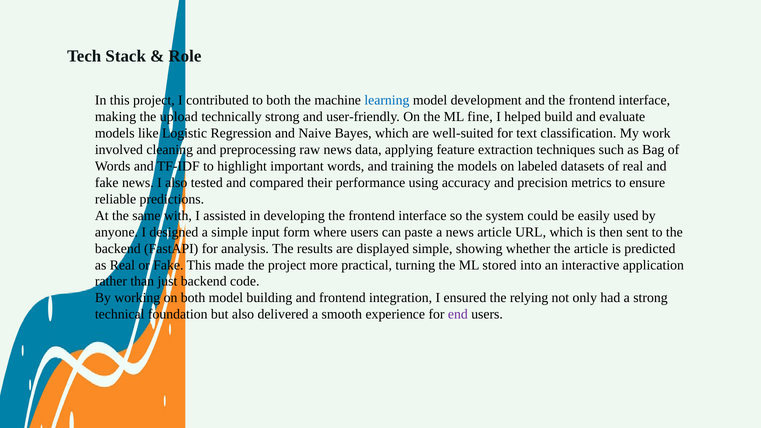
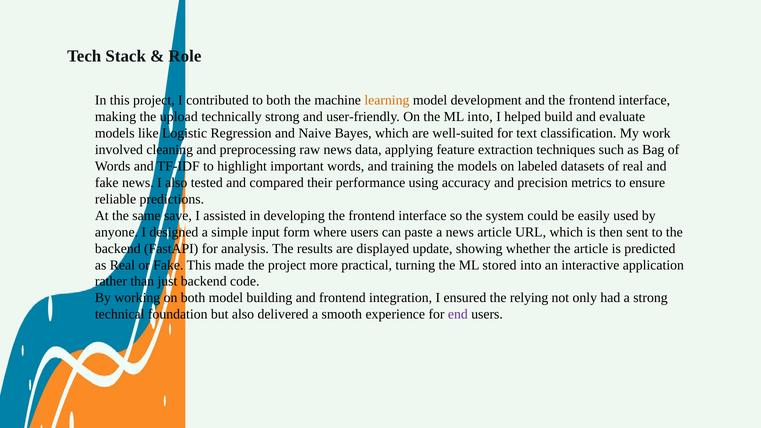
learning colour: blue -> orange
ML fine: fine -> into
with: with -> save
displayed simple: simple -> update
